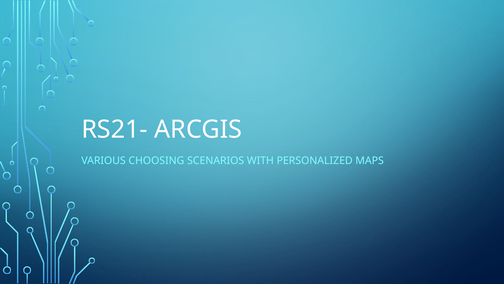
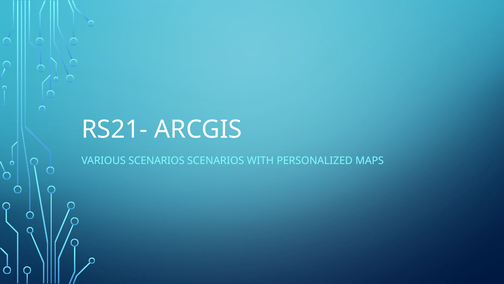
VARIOUS CHOOSING: CHOOSING -> SCENARIOS
